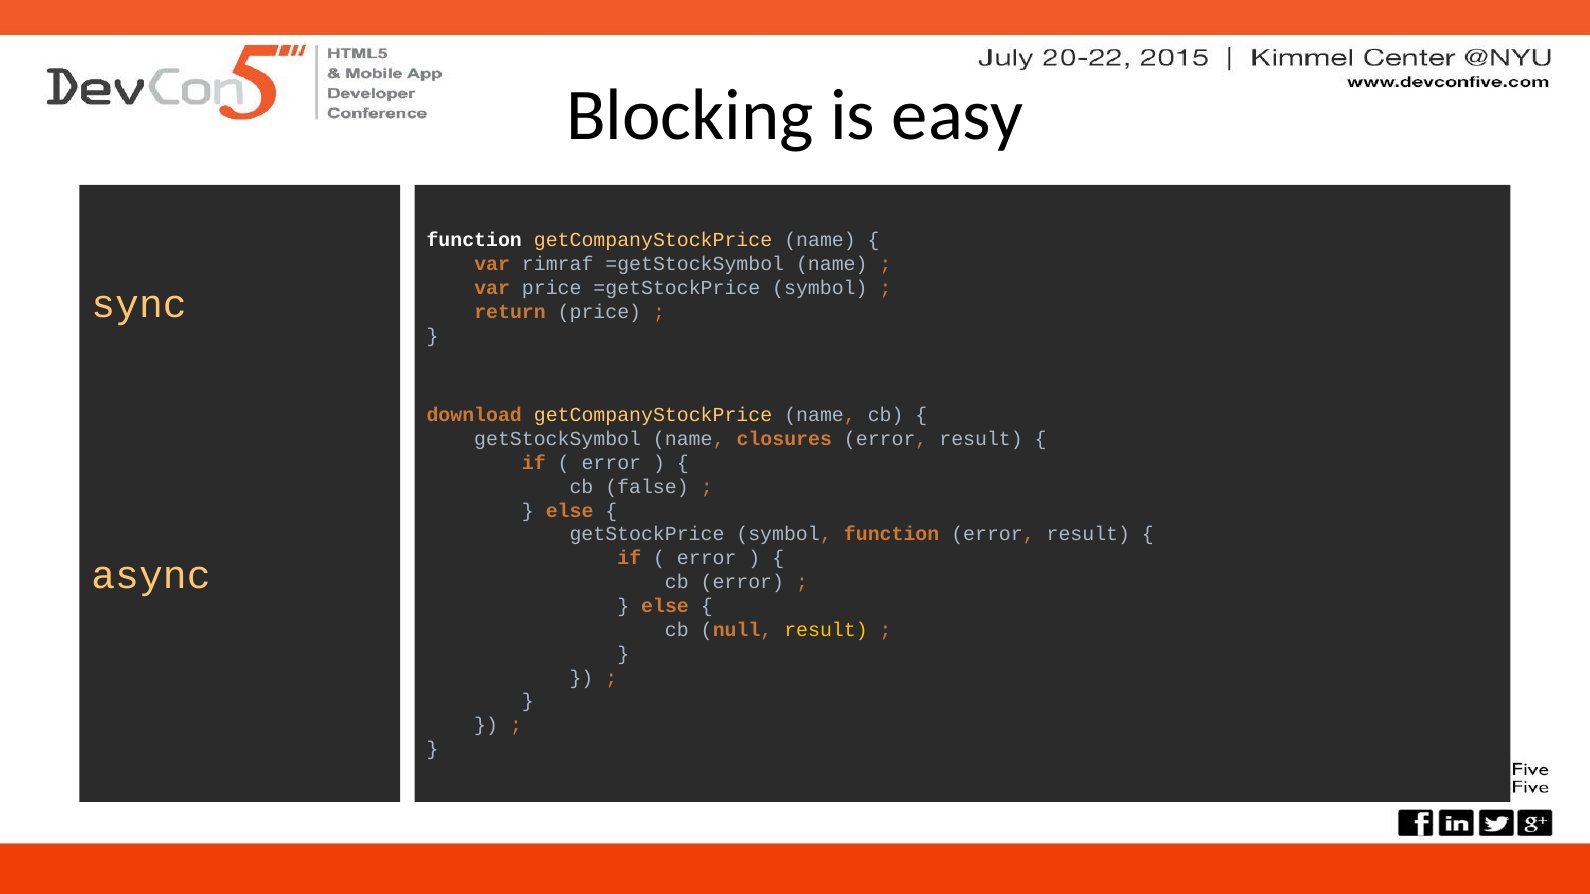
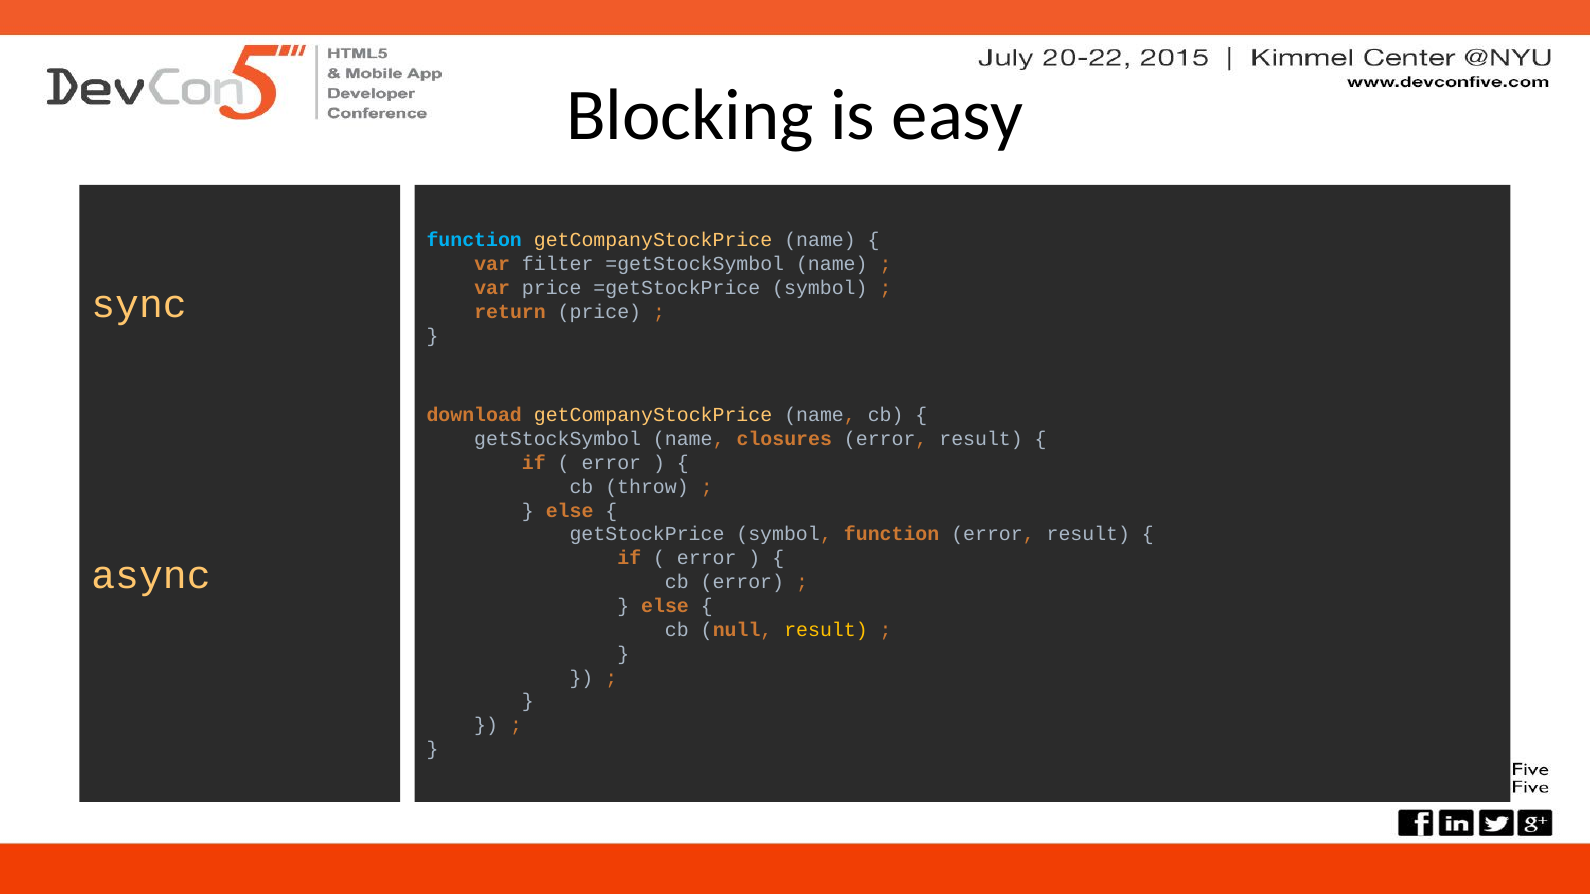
function at (474, 240) colour: white -> light blue
rimraf: rimraf -> filter
false: false -> throw
